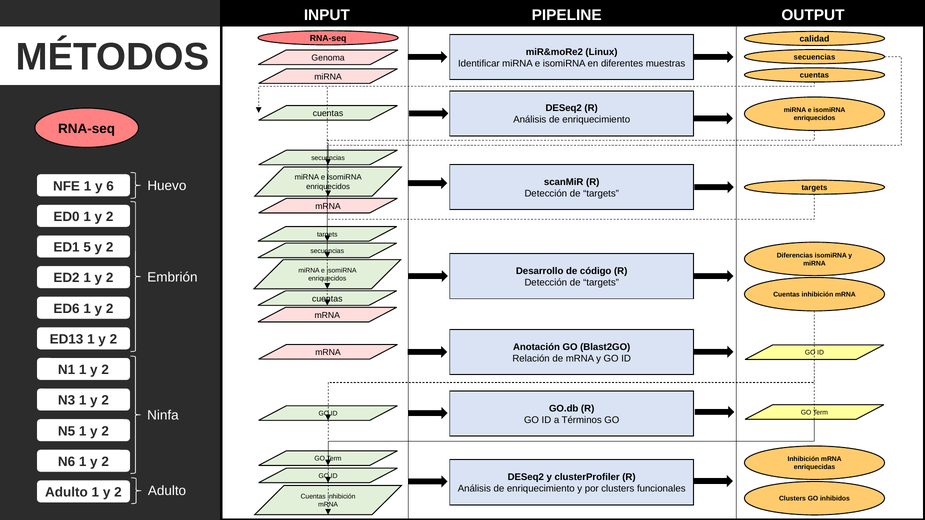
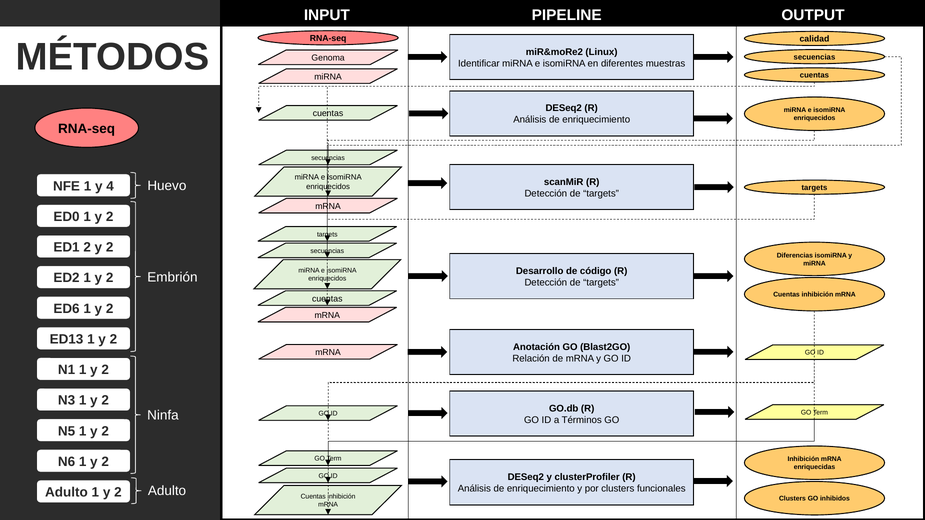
6: 6 -> 4
ED1 5: 5 -> 2
